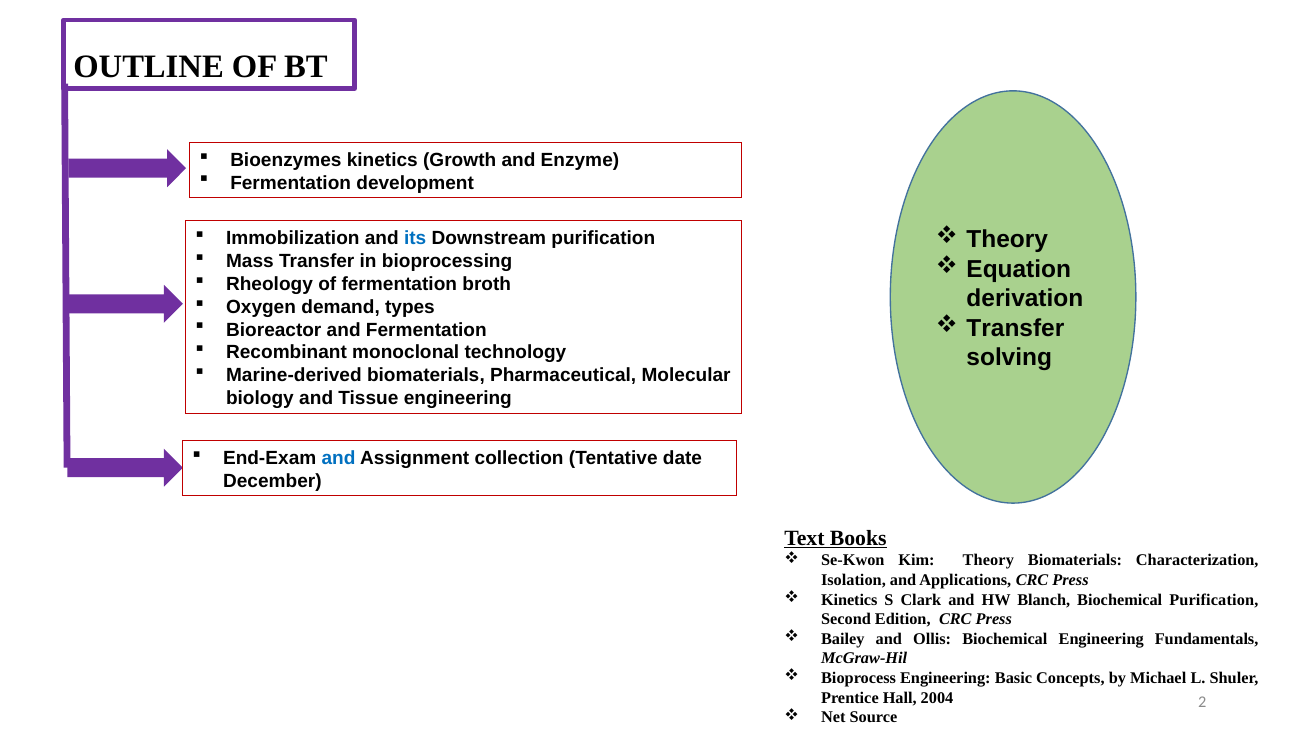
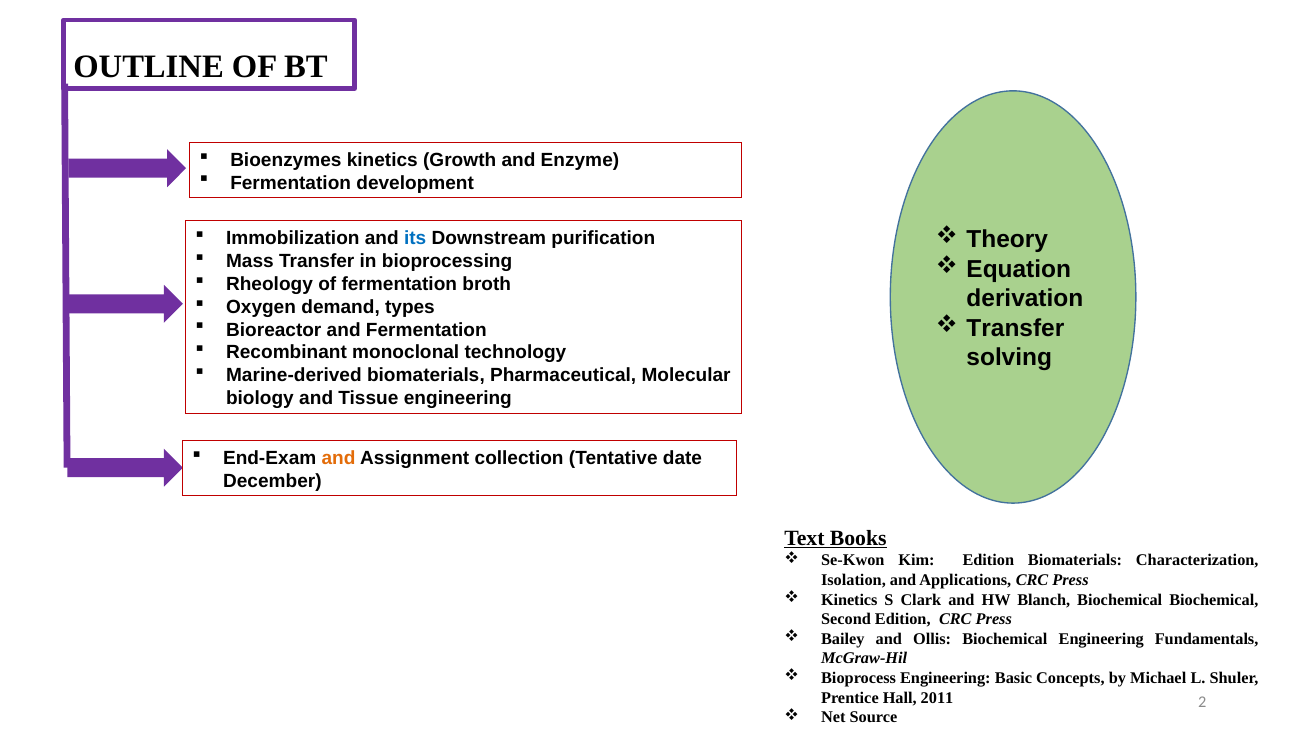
and at (339, 458) colour: blue -> orange
Kim Theory: Theory -> Edition
Biochemical Purification: Purification -> Biochemical
2004: 2004 -> 2011
